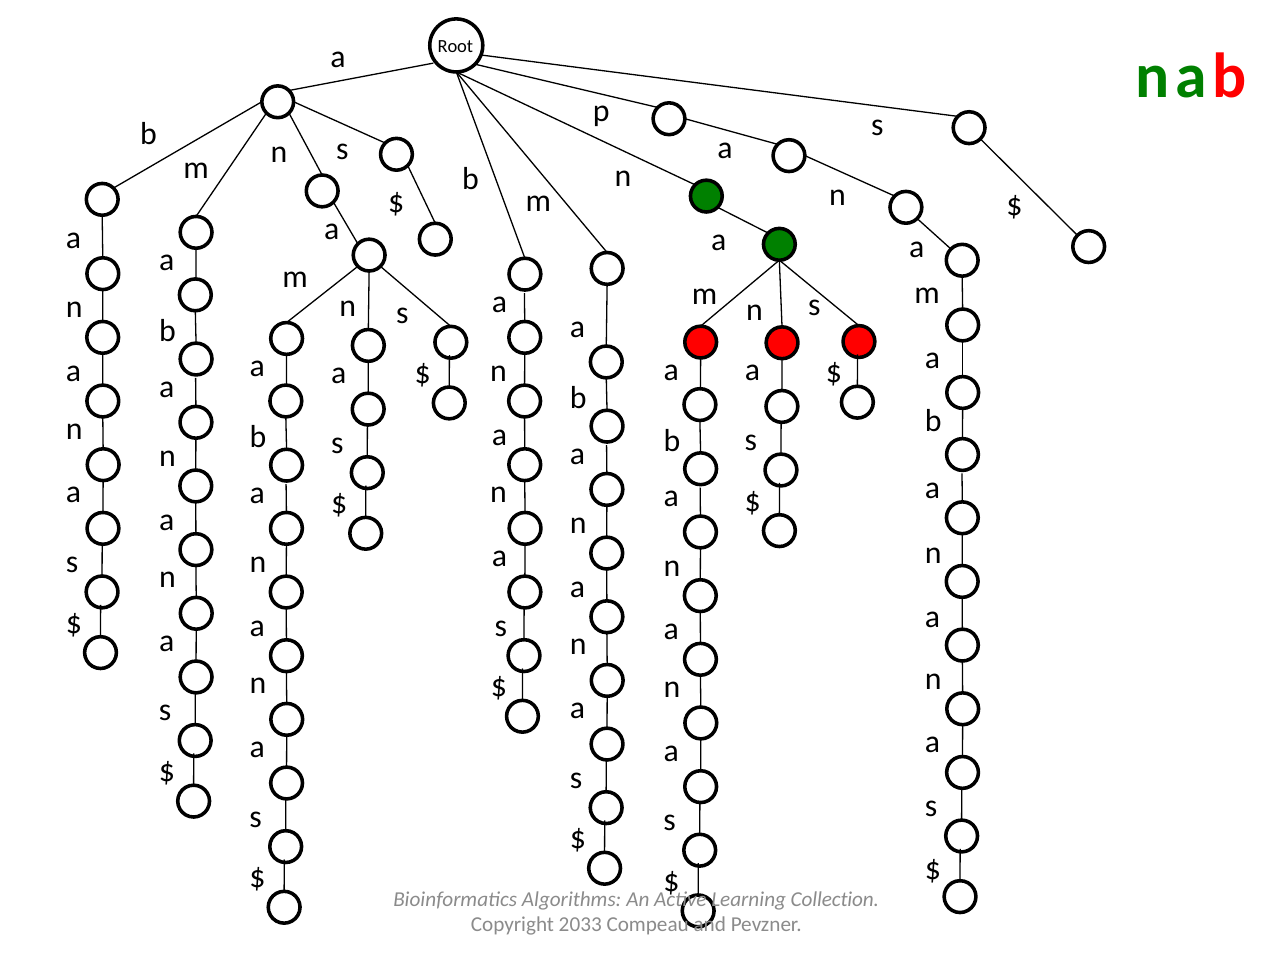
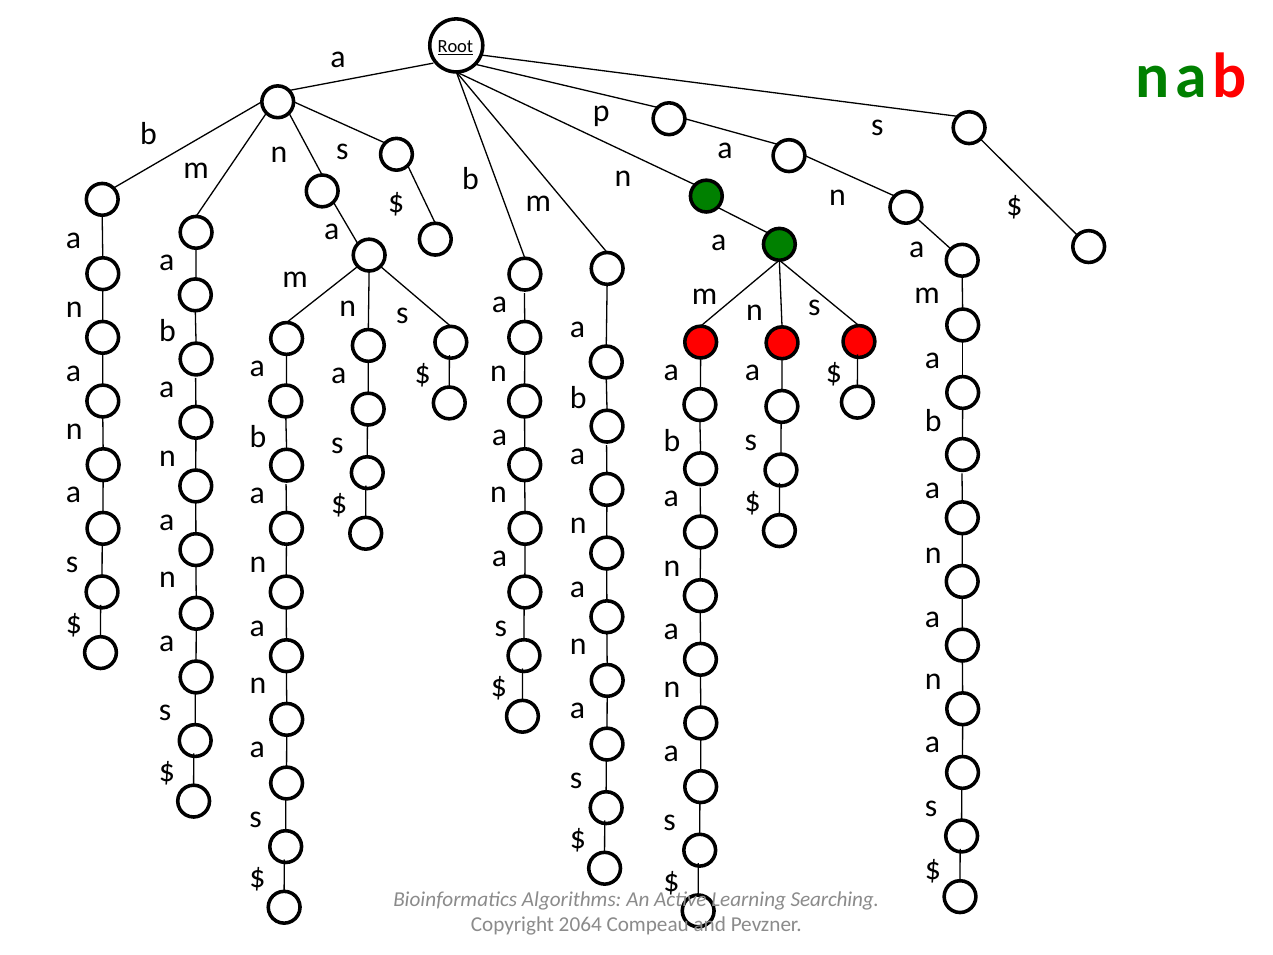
Root underline: none -> present
Collection: Collection -> Searching
2033: 2033 -> 2064
